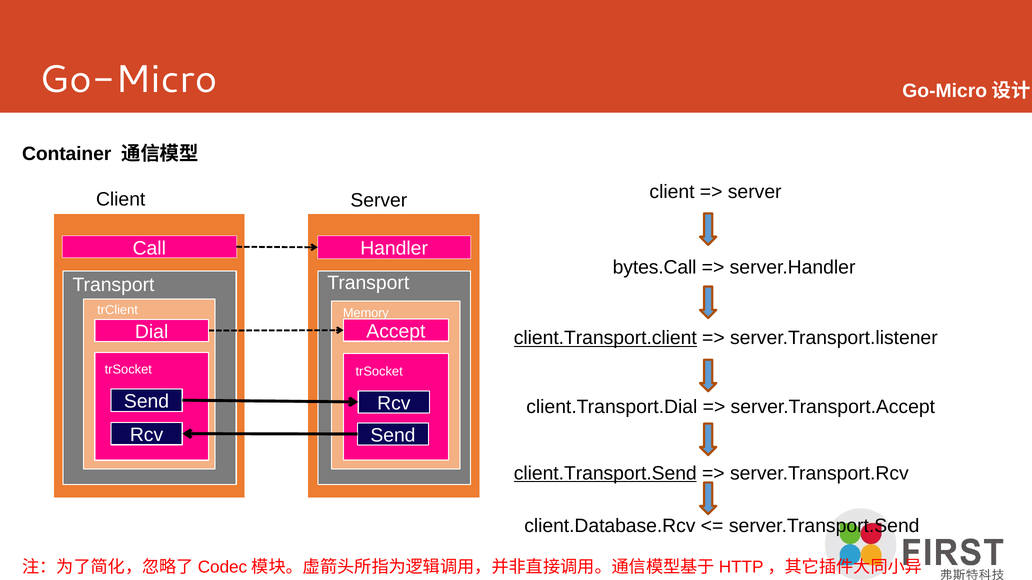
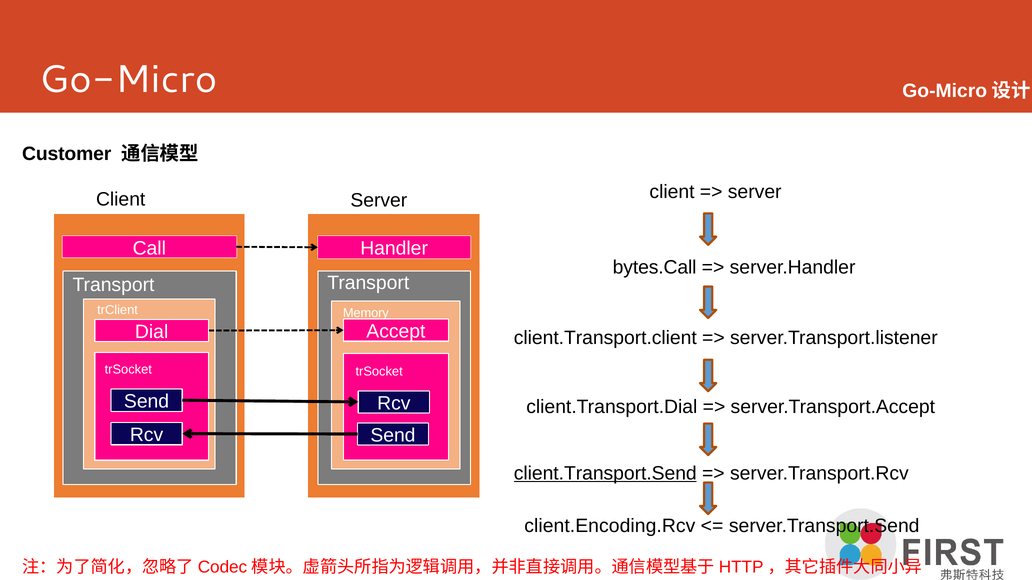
Container: Container -> Customer
client.Transport.client underline: present -> none
client.Database.Rcv: client.Database.Rcv -> client.Encoding.Rcv
